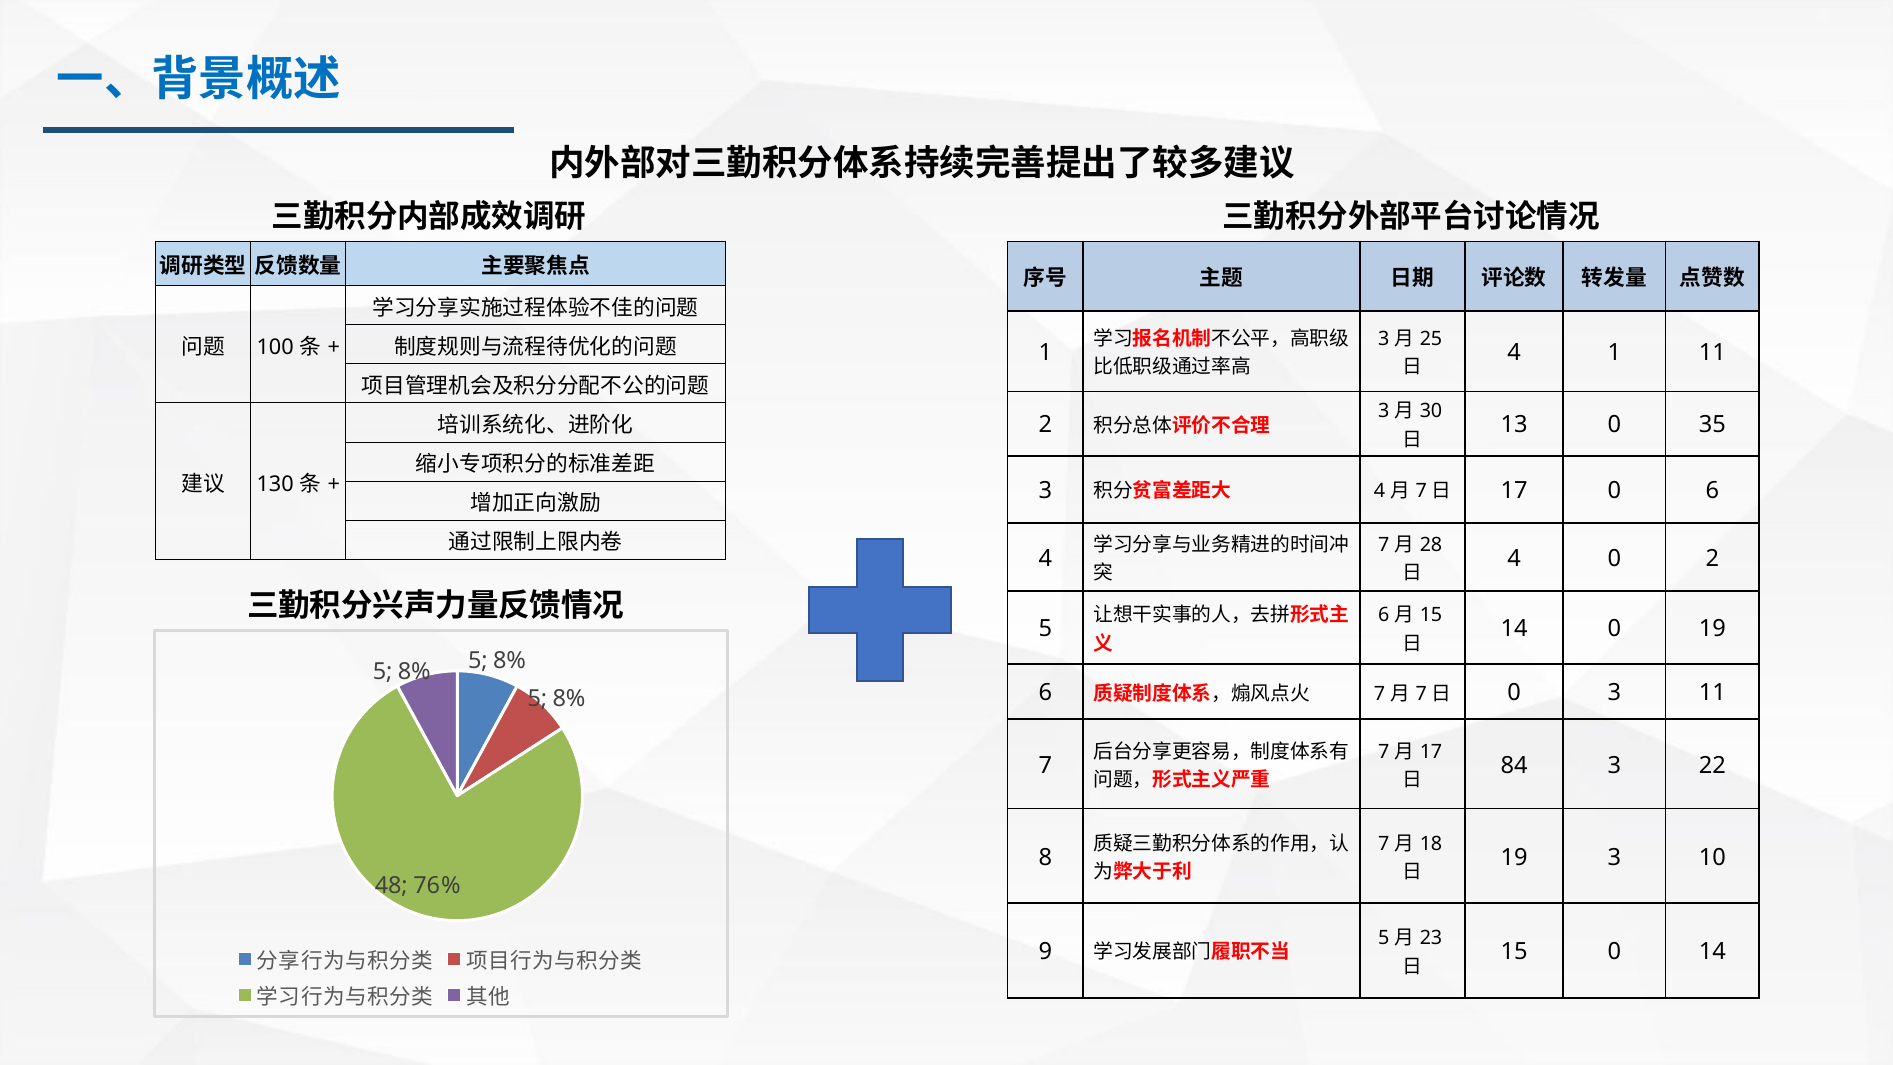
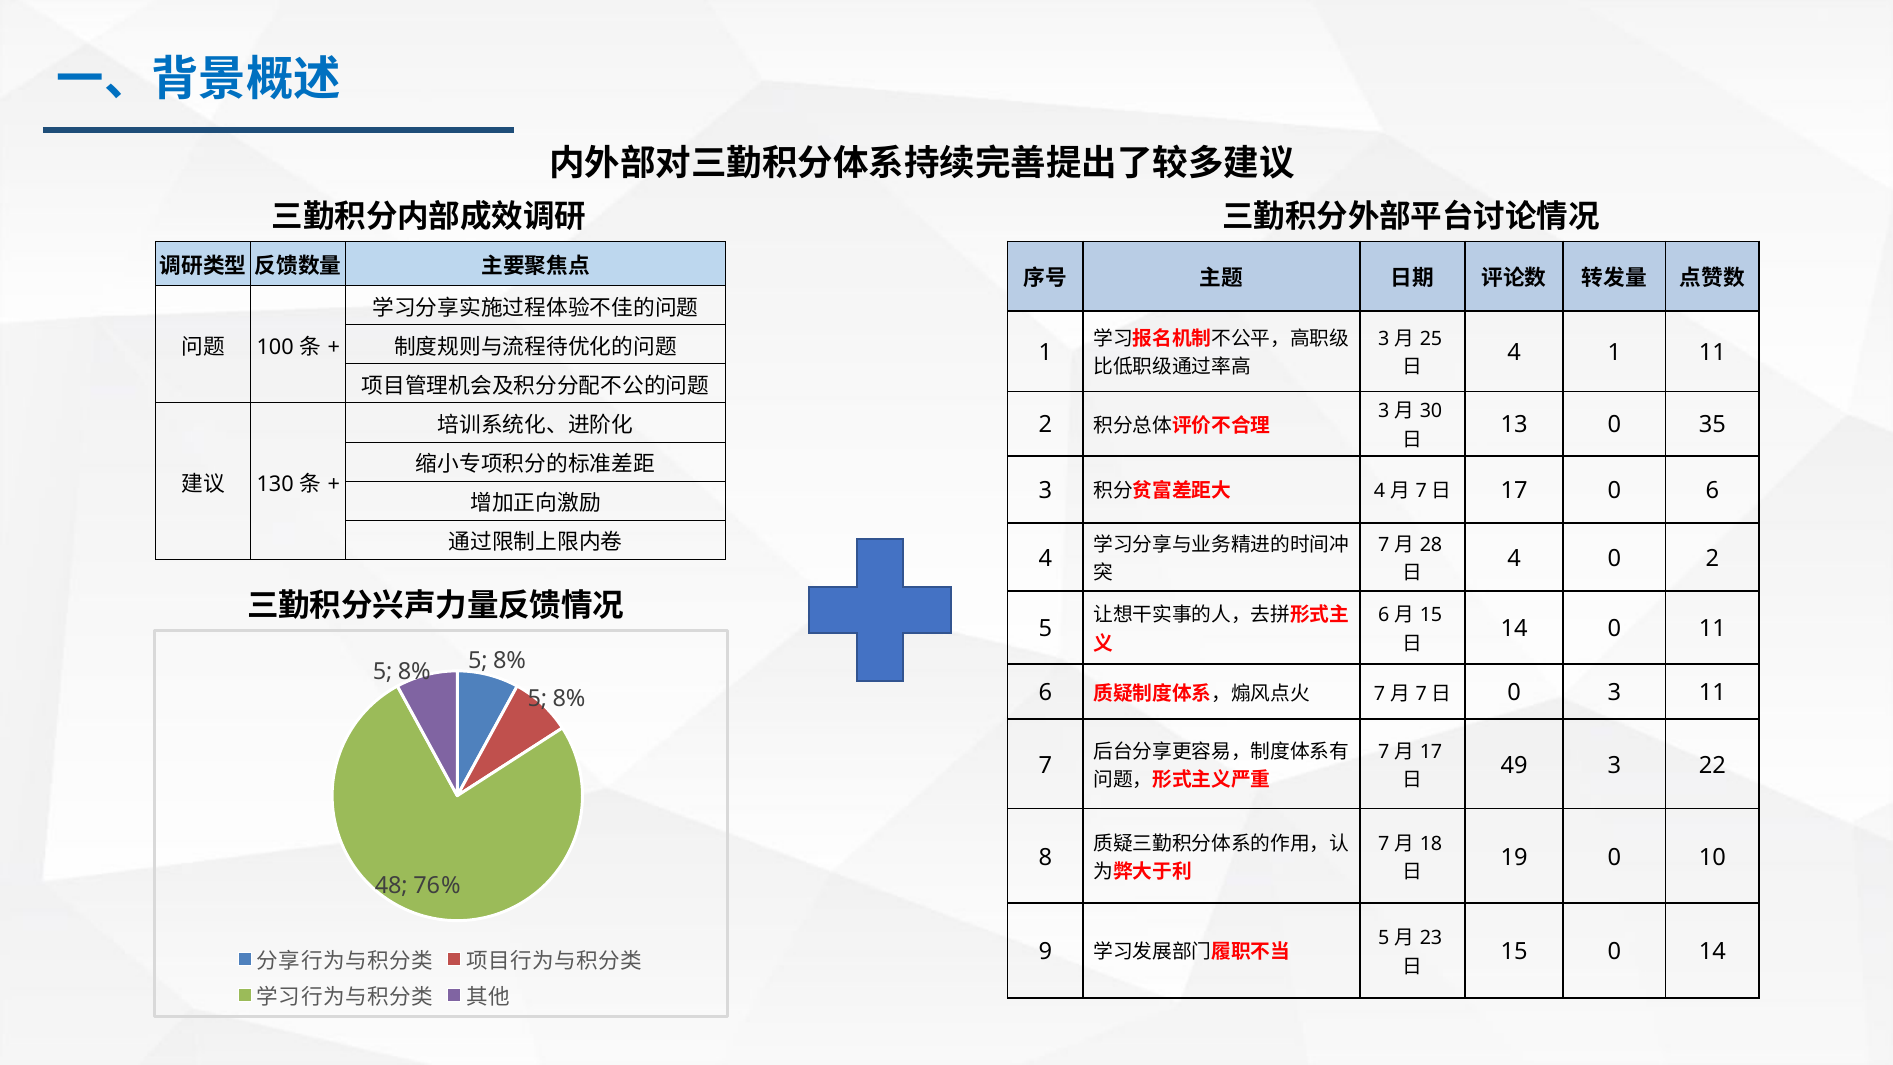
0 19: 19 -> 11
84: 84 -> 49
19 3: 3 -> 0
